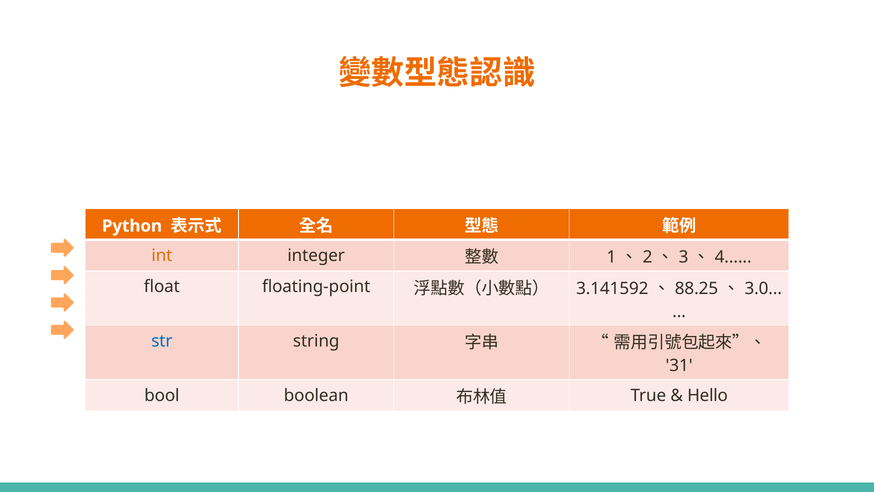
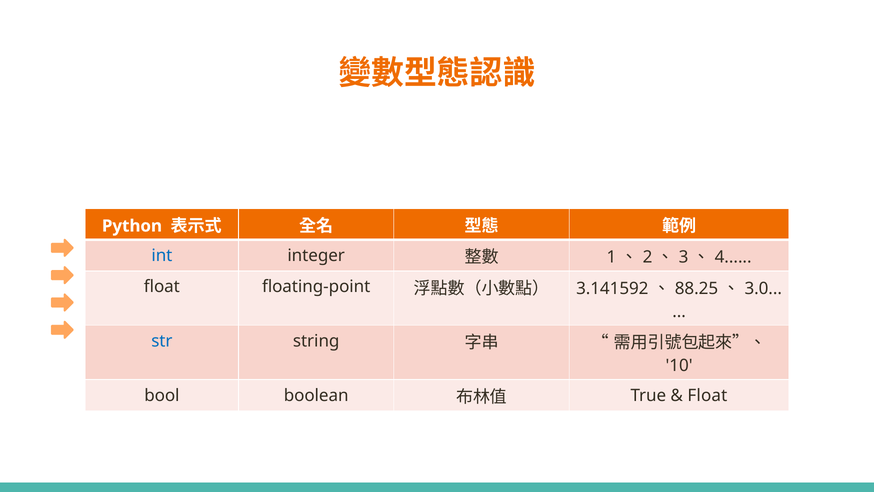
int colour: orange -> blue
31: 31 -> 10
Hello at (708, 395): Hello -> Float
